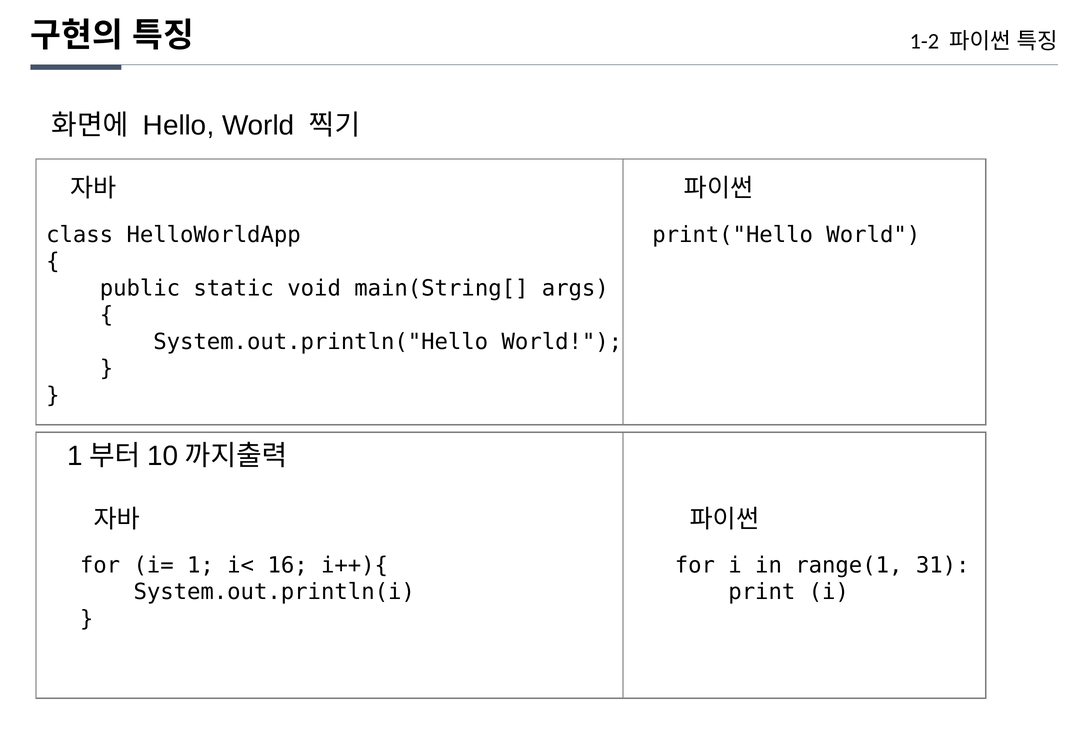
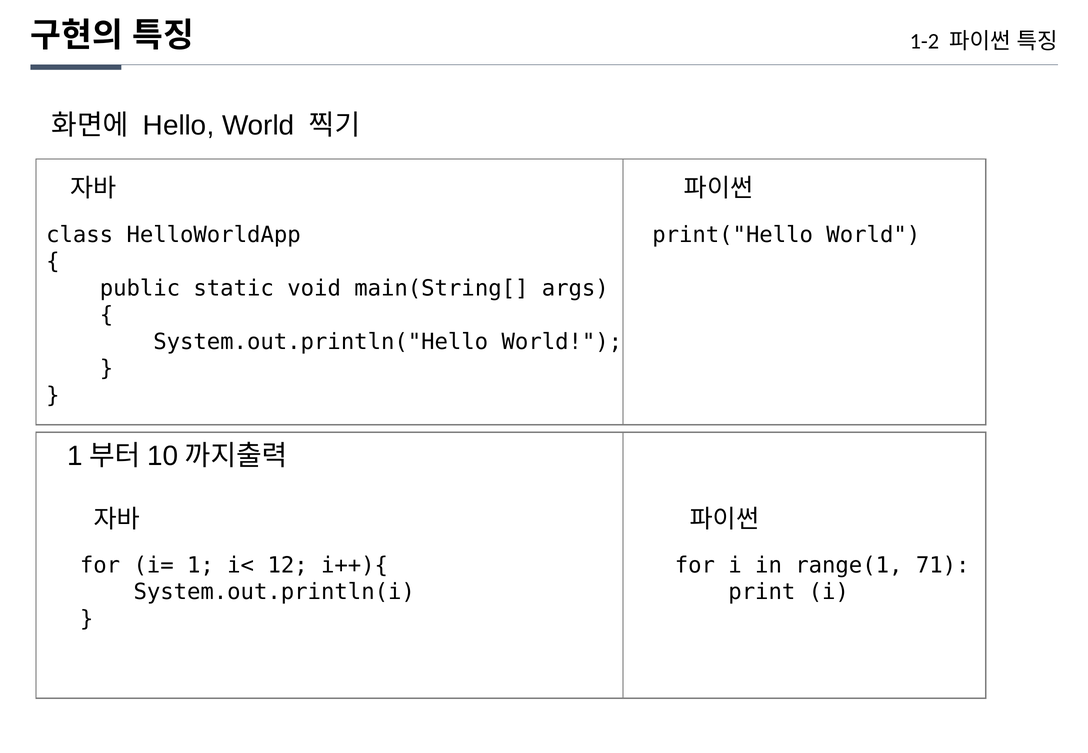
16: 16 -> 12
31: 31 -> 71
